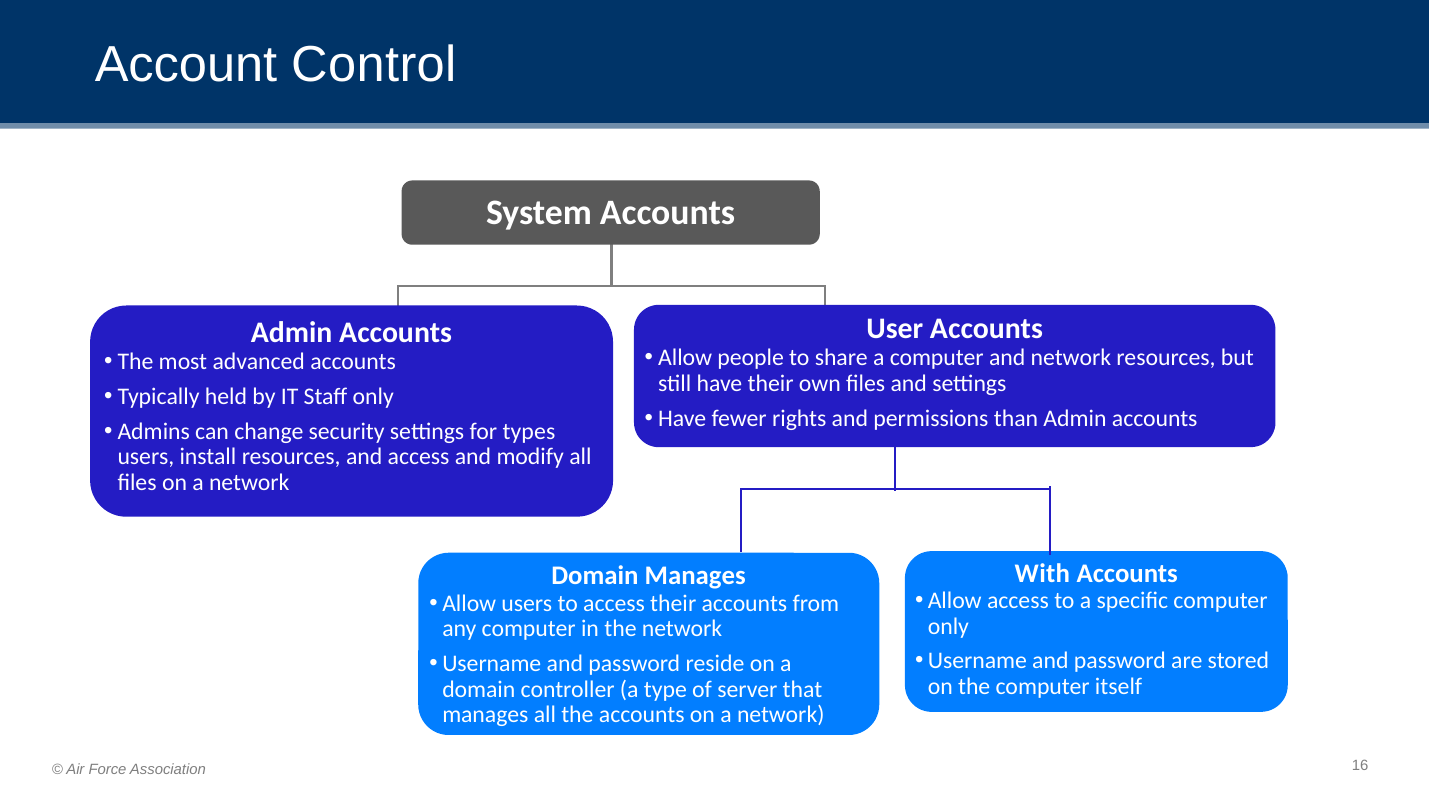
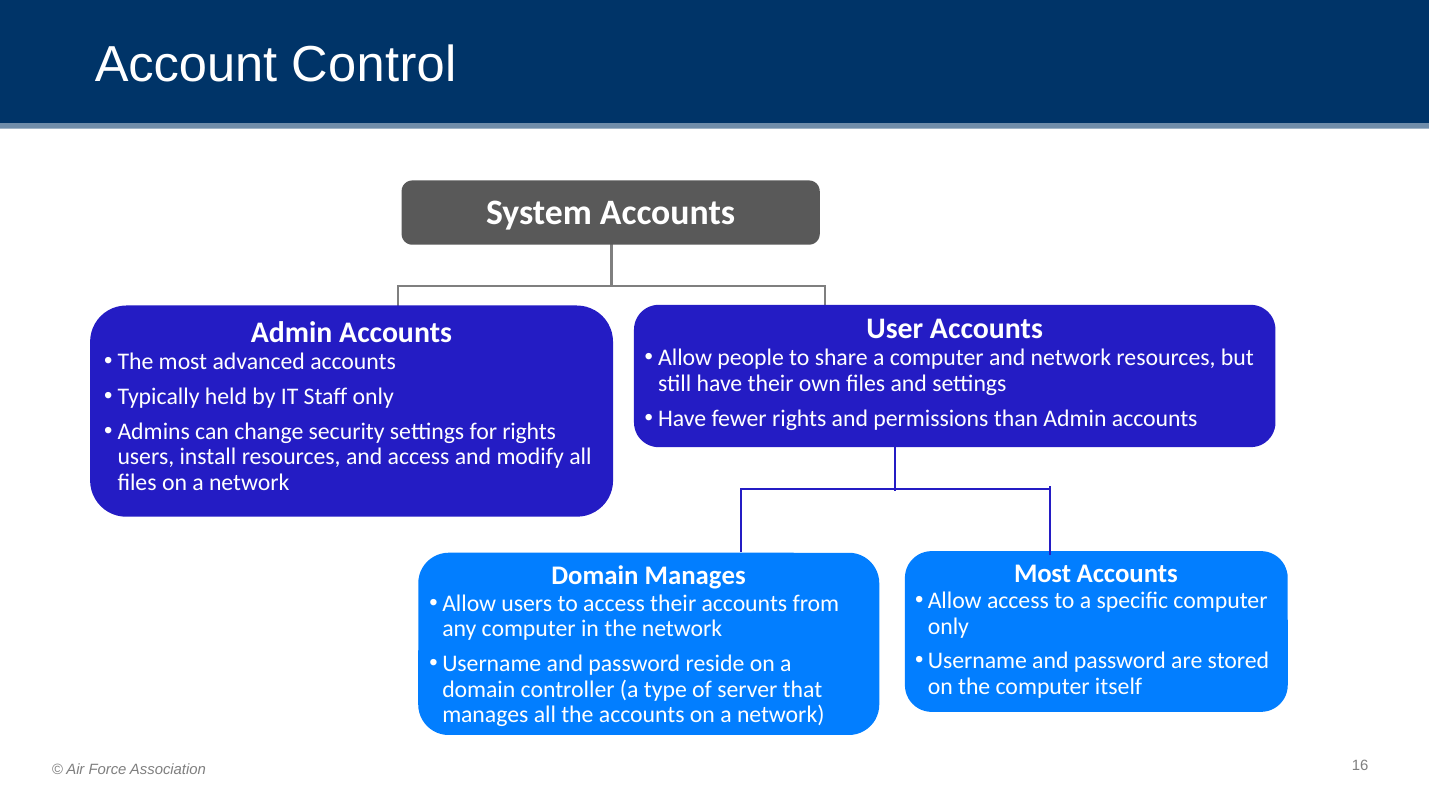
for types: types -> rights
With at (1042, 573): With -> Most
